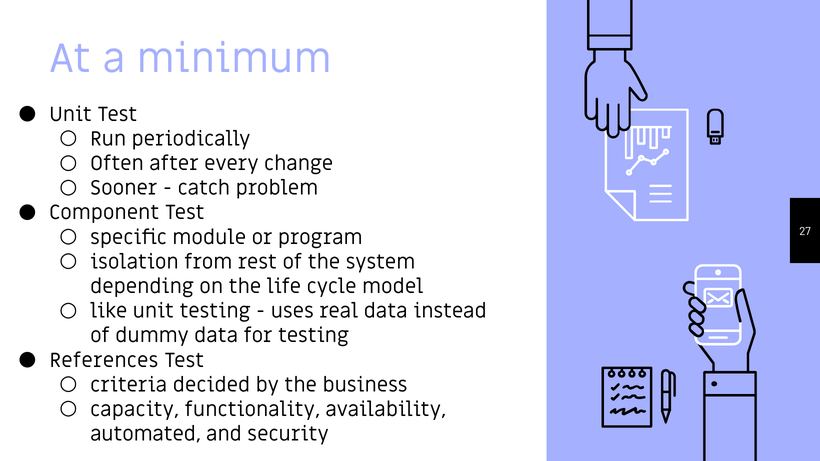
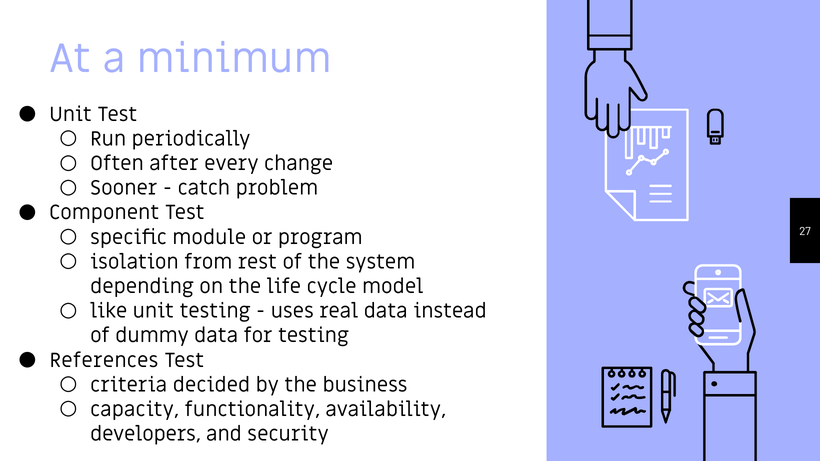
automated: automated -> developers
